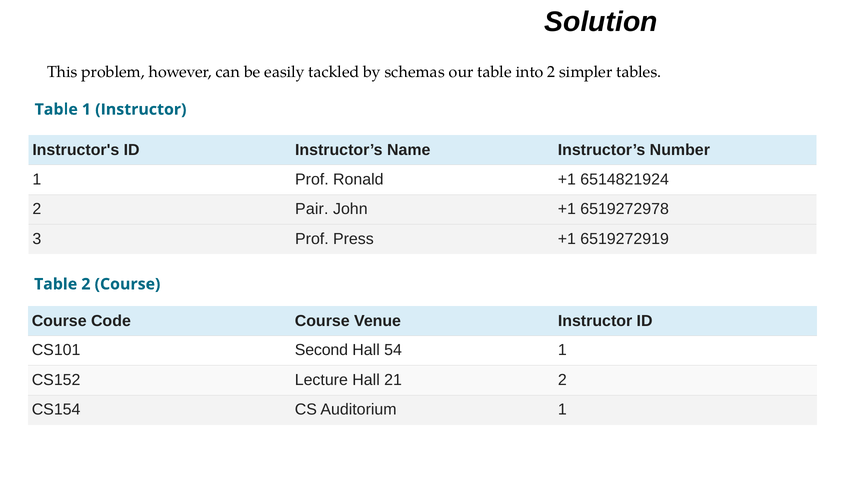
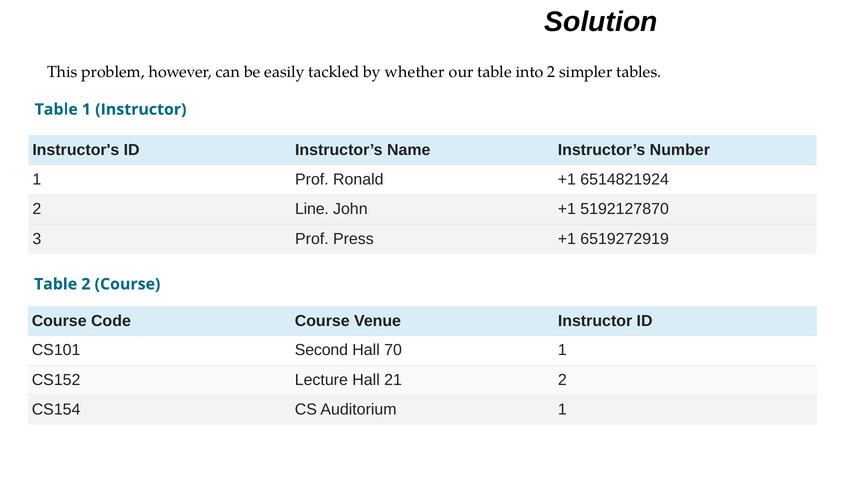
schemas: schemas -> whether
Pair: Pair -> Line
6519272978: 6519272978 -> 5192127870
54: 54 -> 70
